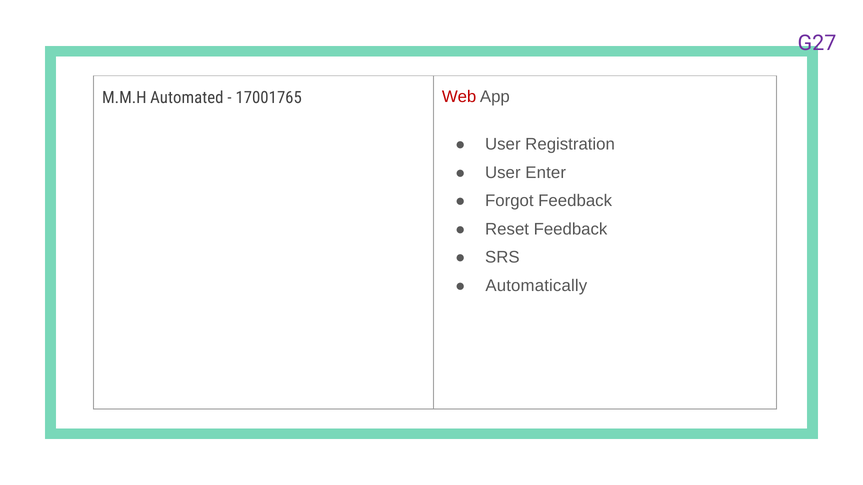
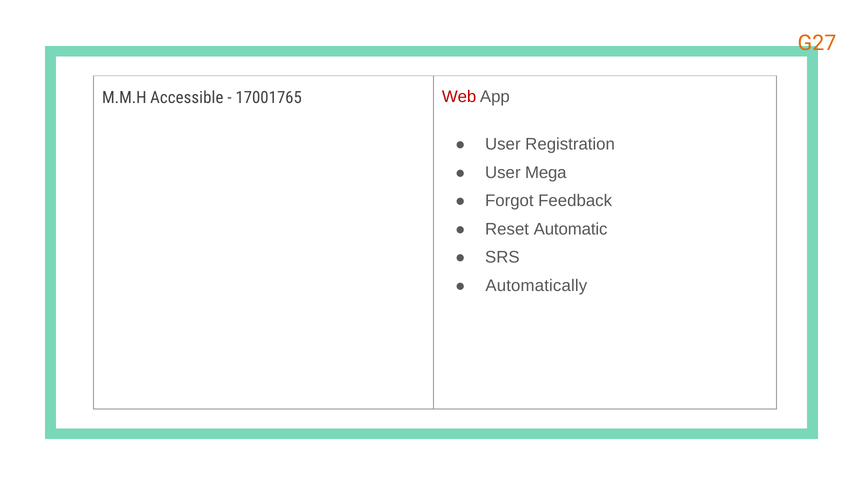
G27 colour: purple -> orange
Automated: Automated -> Accessible
Enter: Enter -> Mega
Reset Feedback: Feedback -> Automatic
